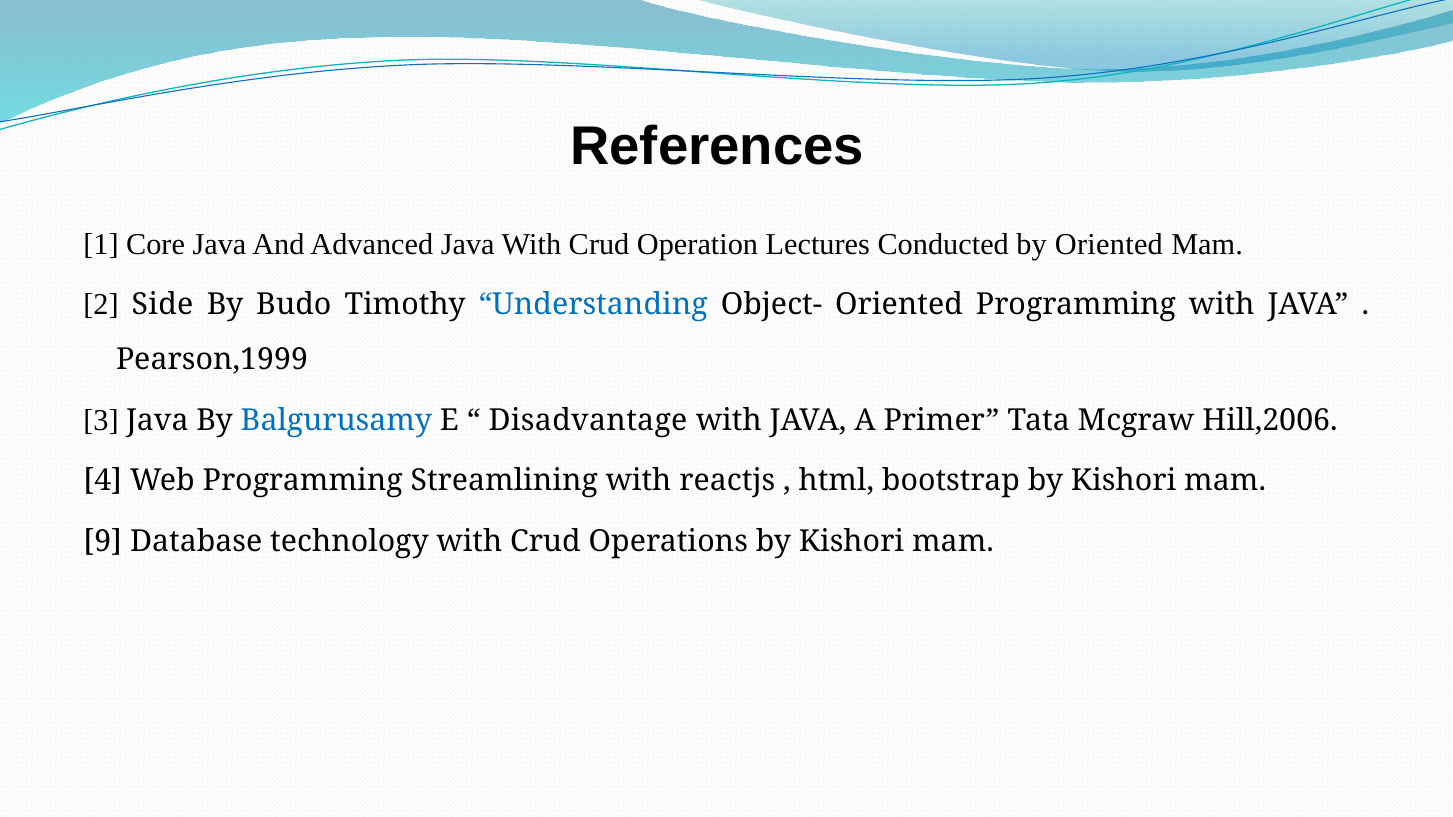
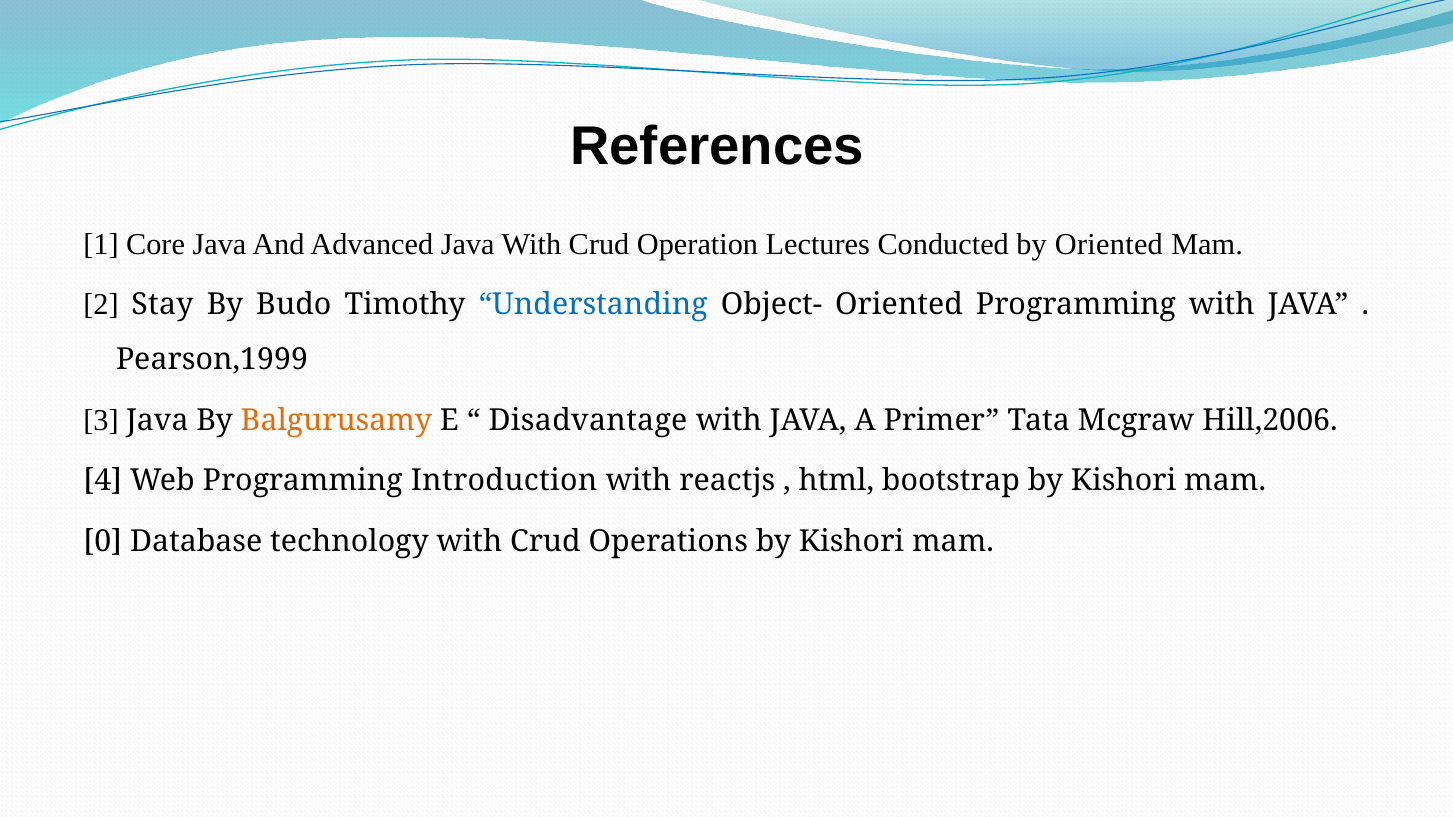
Side: Side -> Stay
Balgurusamy colour: blue -> orange
Streamlining: Streamlining -> Introduction
9: 9 -> 0
